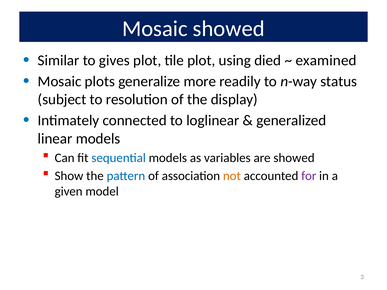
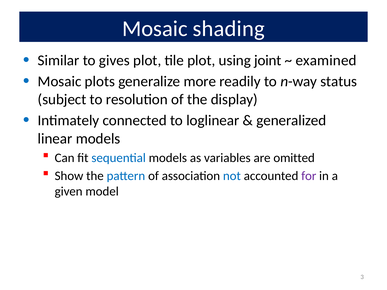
Mosaic showed: showed -> shading
died: died -> joint
are showed: showed -> omitted
not colour: orange -> blue
